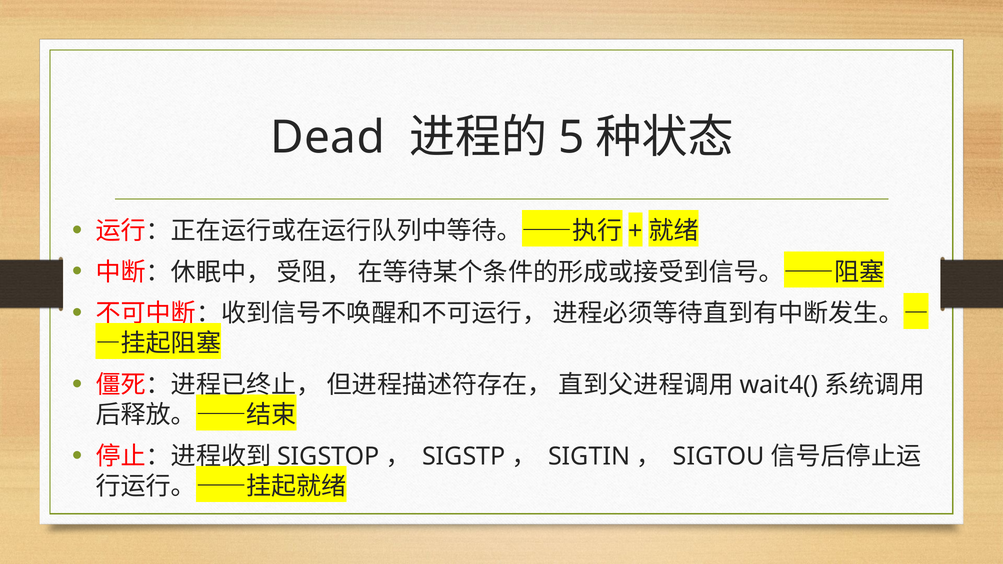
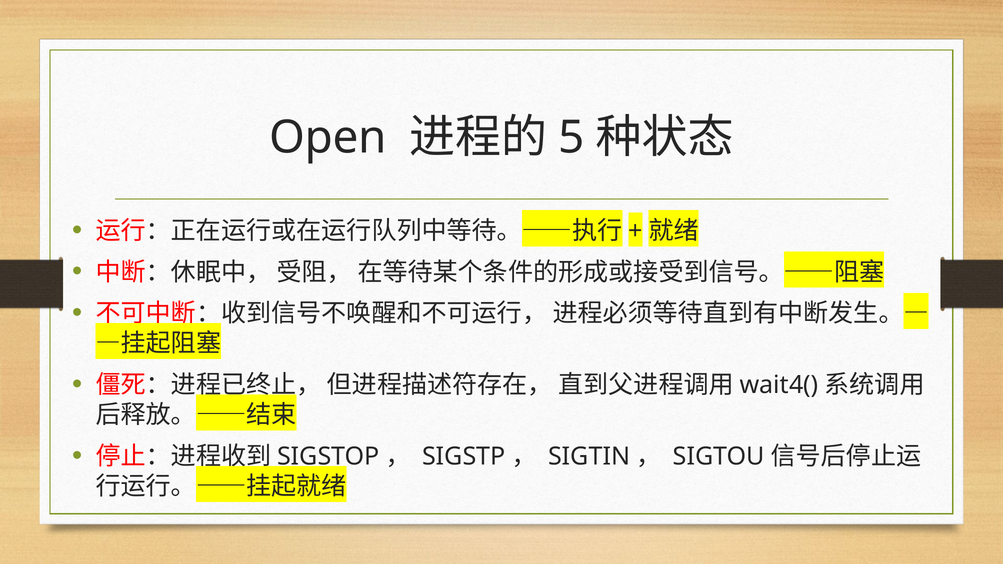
Dead: Dead -> Open
